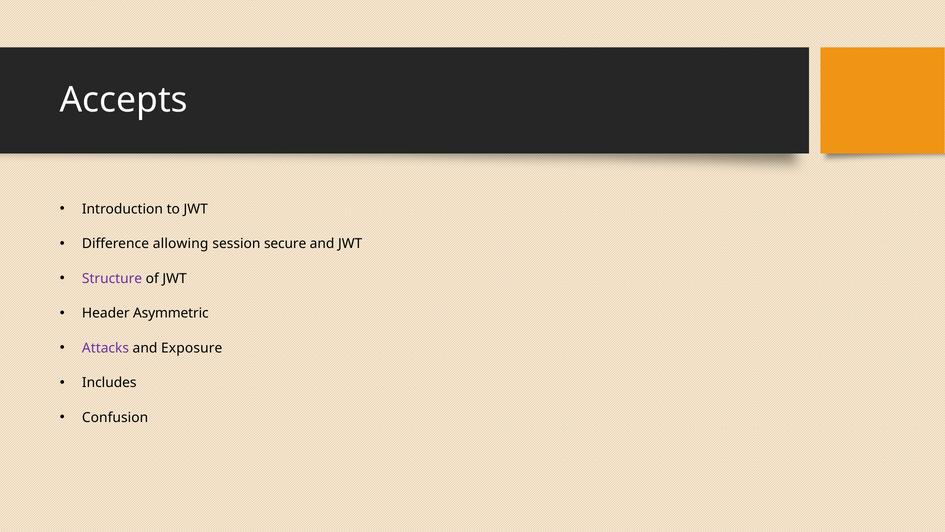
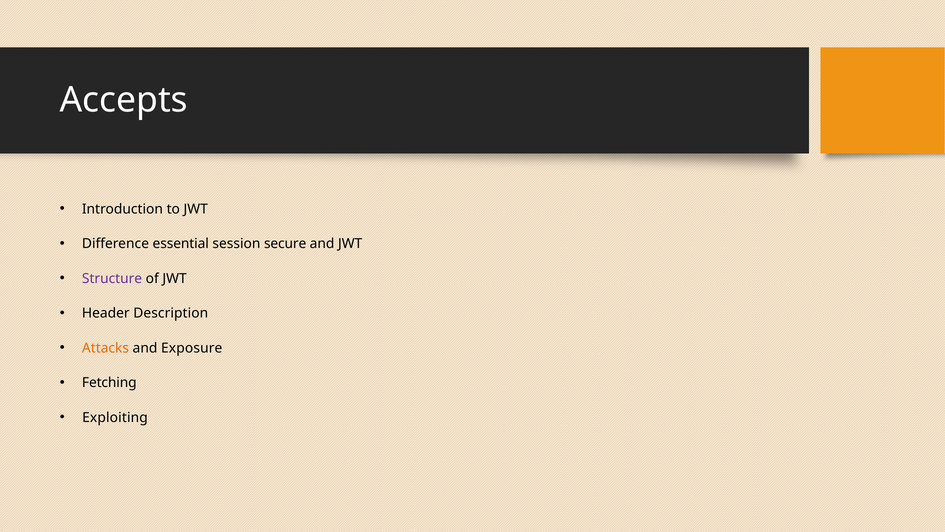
allowing: allowing -> essential
Asymmetric: Asymmetric -> Description
Attacks colour: purple -> orange
Includes: Includes -> Fetching
Confusion: Confusion -> Exploiting
